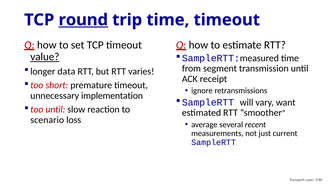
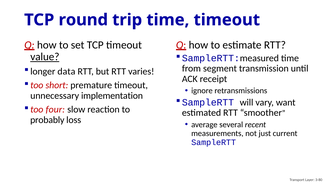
round underline: present -> none
too until: until -> four
scenario: scenario -> probably
